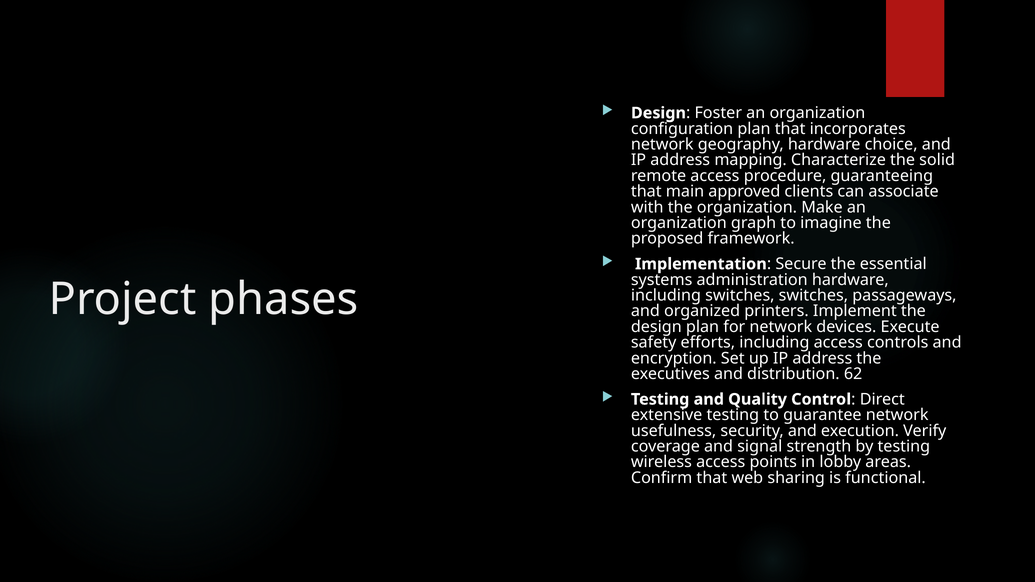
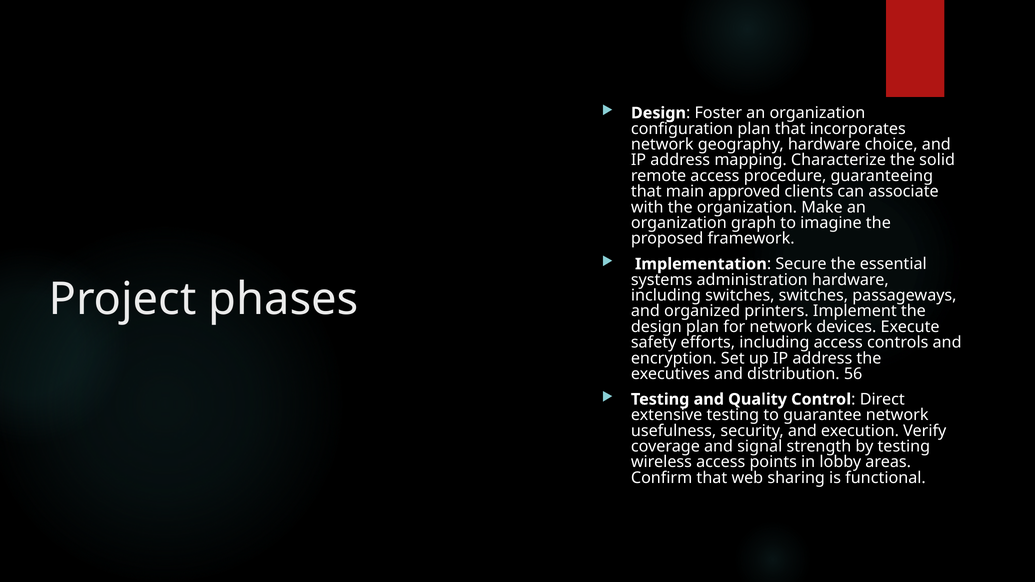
62: 62 -> 56
